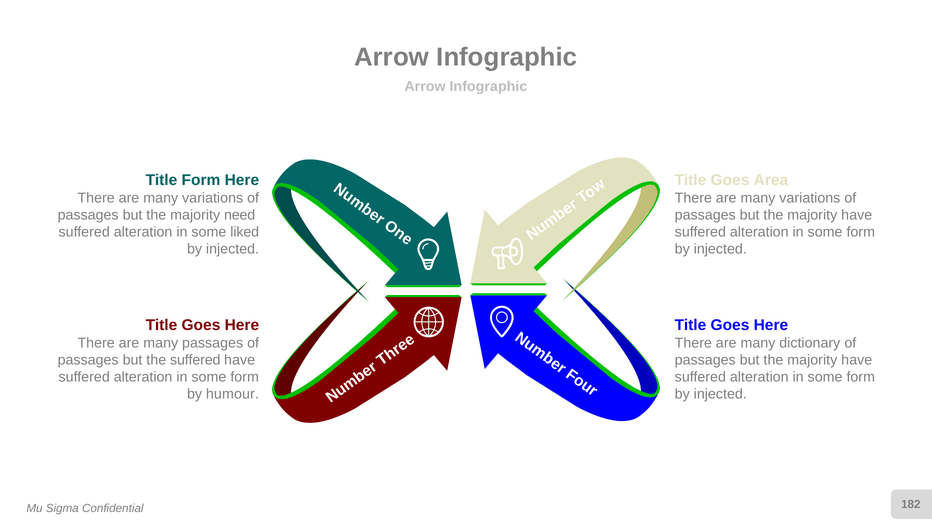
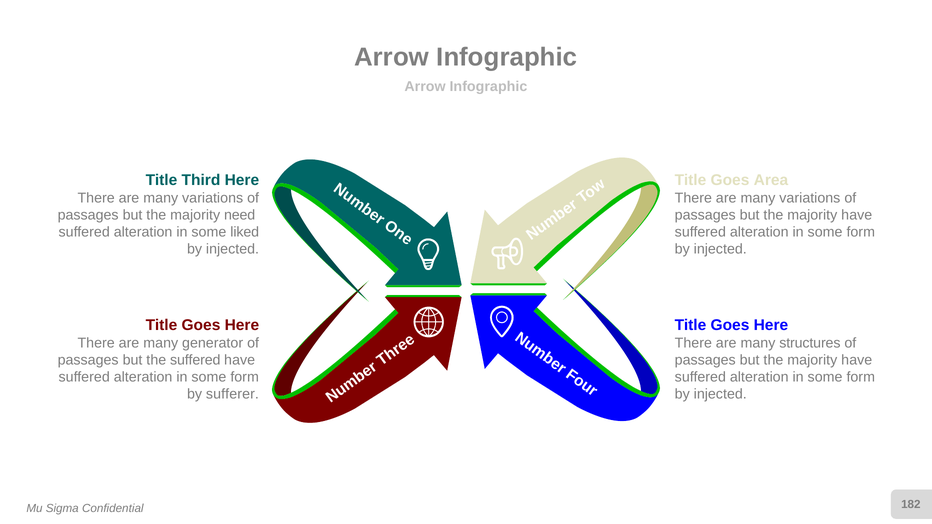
Title Form: Form -> Third
many passages: passages -> generator
dictionary: dictionary -> structures
humour: humour -> sufferer
